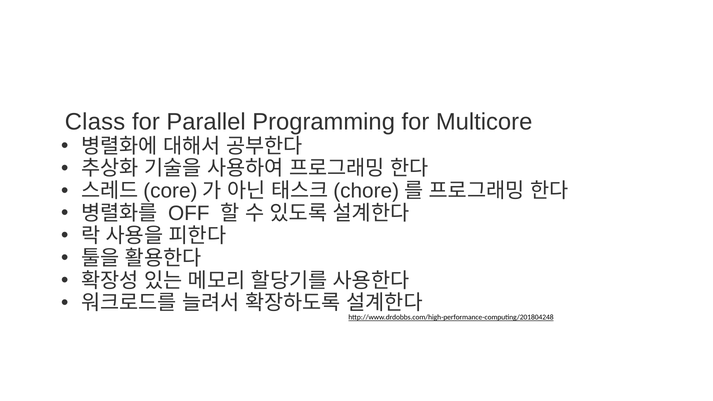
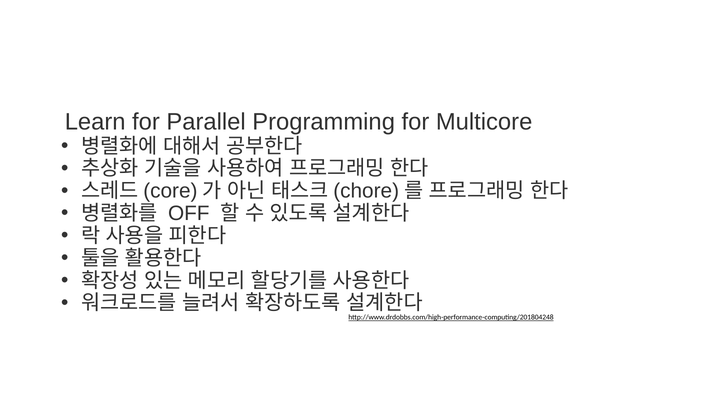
Class: Class -> Learn
